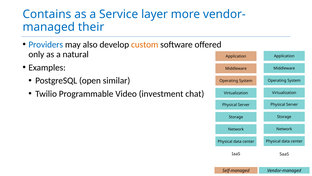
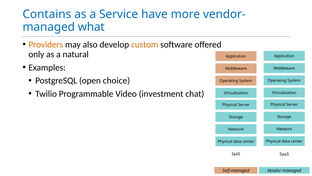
layer: layer -> have
their: their -> what
Providers colour: blue -> orange
similar: similar -> choice
